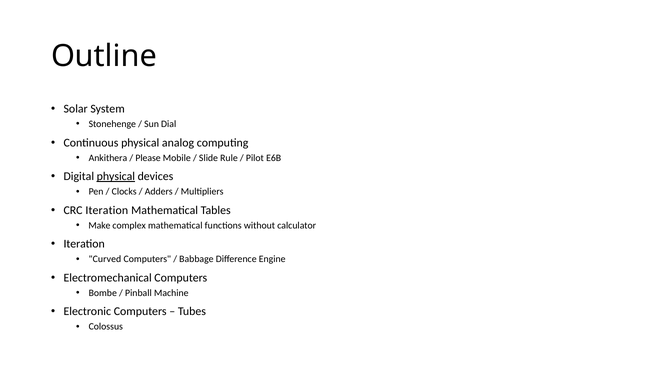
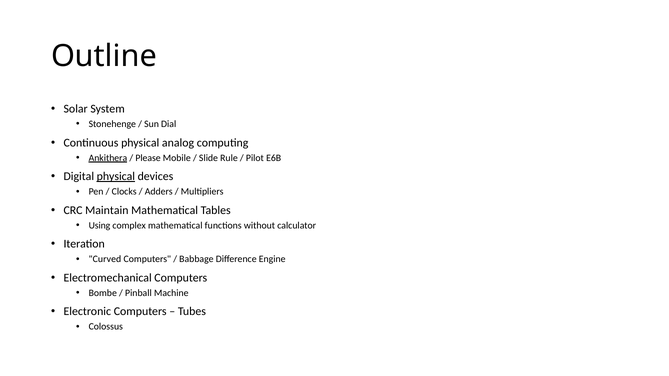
Ankithera underline: none -> present
CRC Iteration: Iteration -> Maintain
Make: Make -> Using
